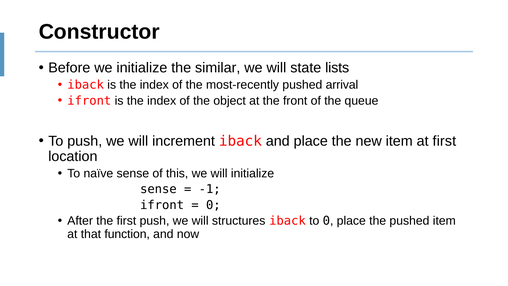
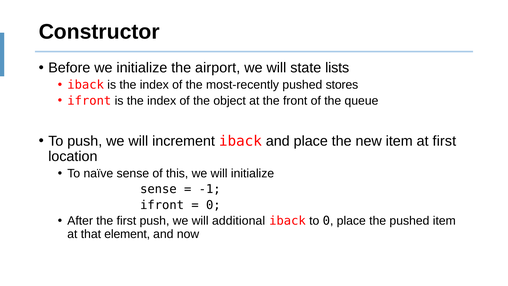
similar: similar -> airport
arrival: arrival -> stores
structures: structures -> additional
function: function -> element
